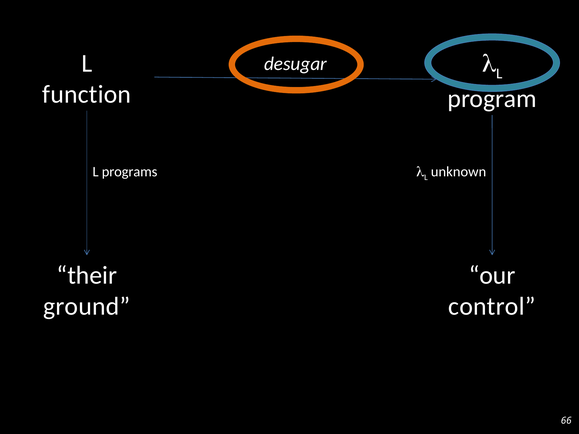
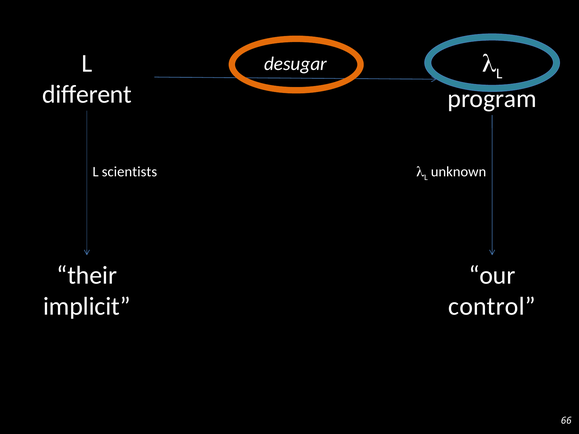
function: function -> different
programs: programs -> scientists
ground: ground -> implicit
